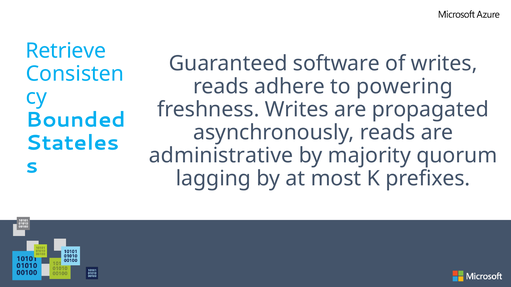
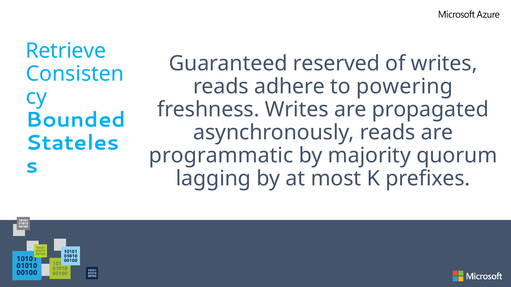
software: software -> reserved
administrative: administrative -> programmatic
